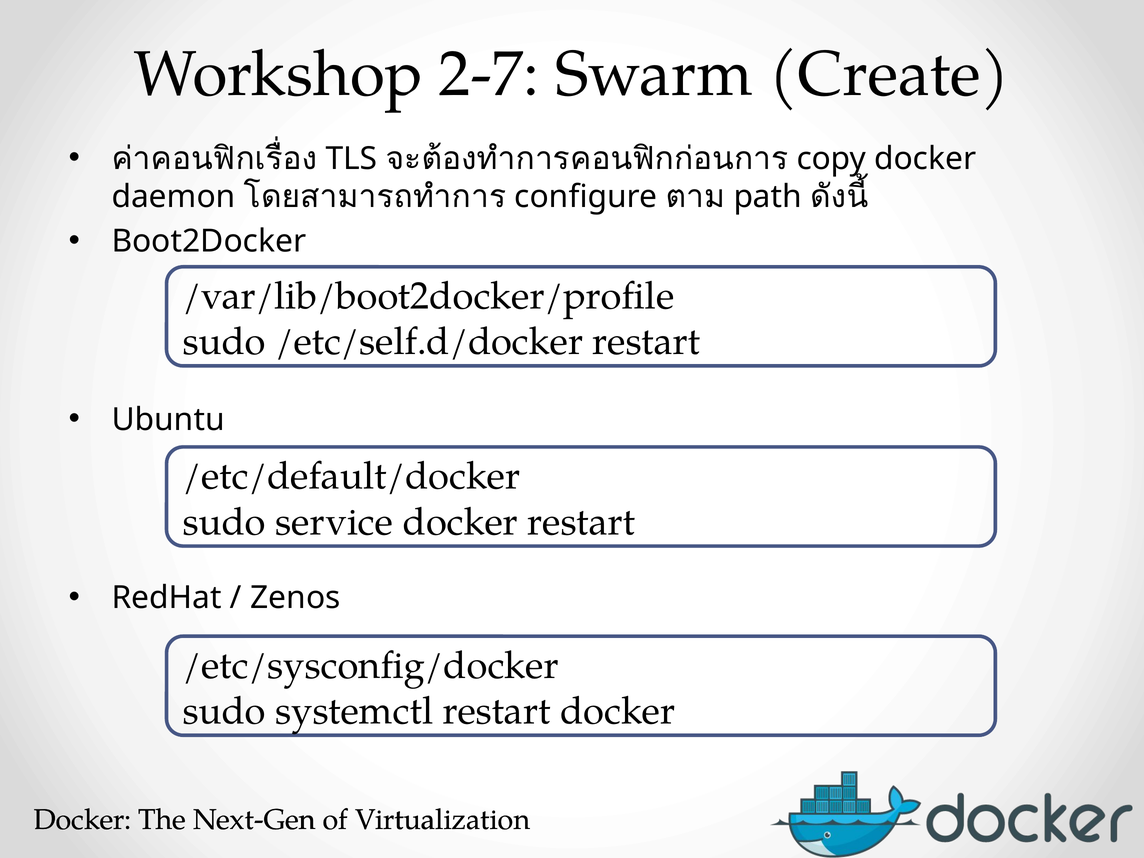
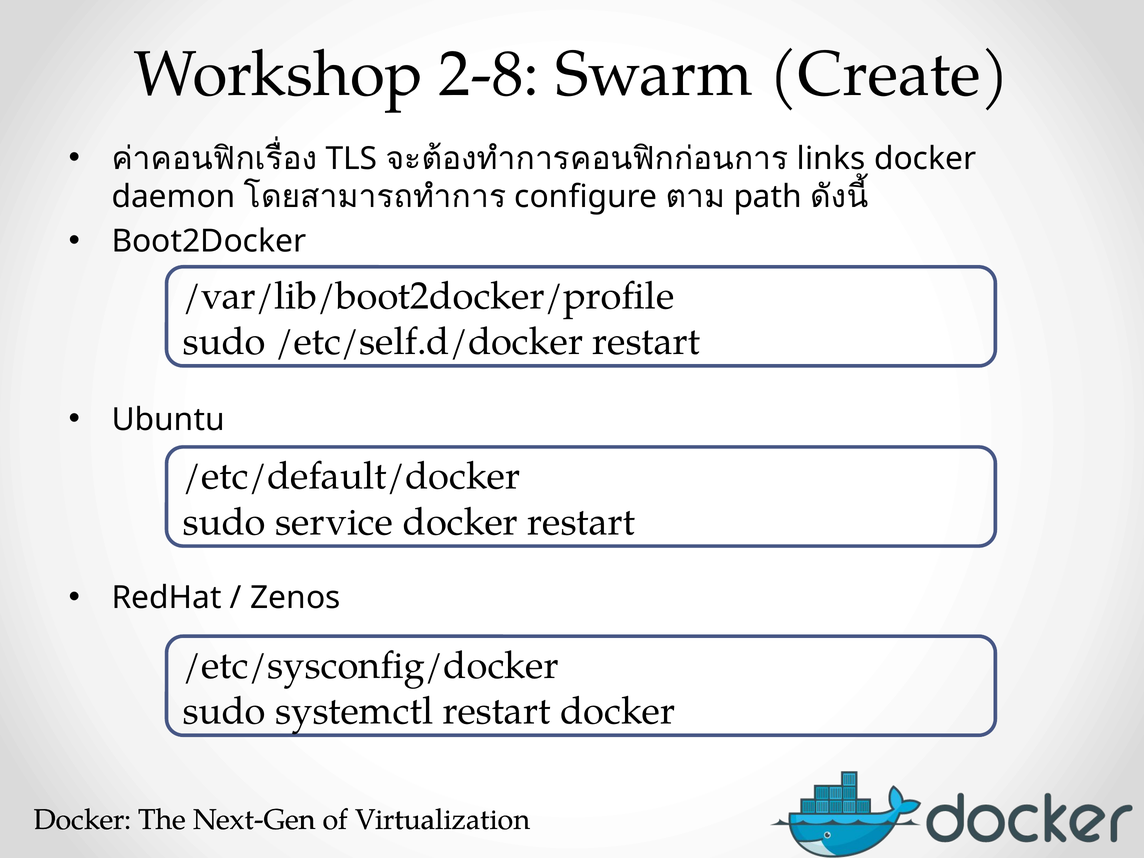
2-7: 2-7 -> 2-8
copy: copy -> links
